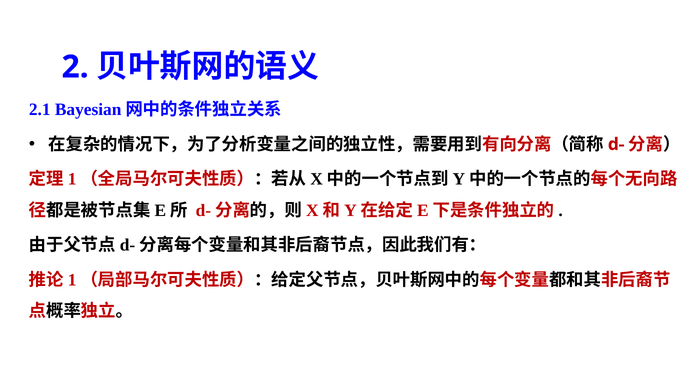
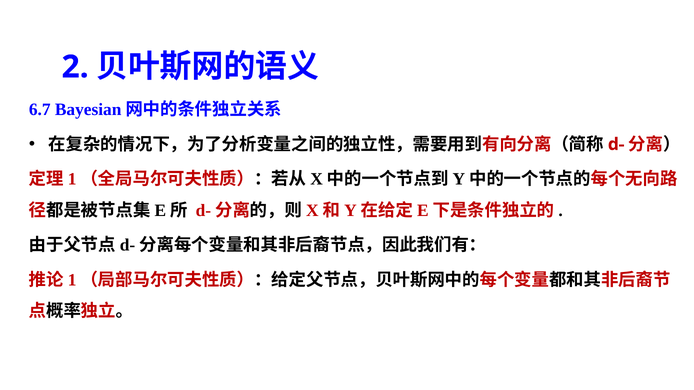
2.1: 2.1 -> 6.7
